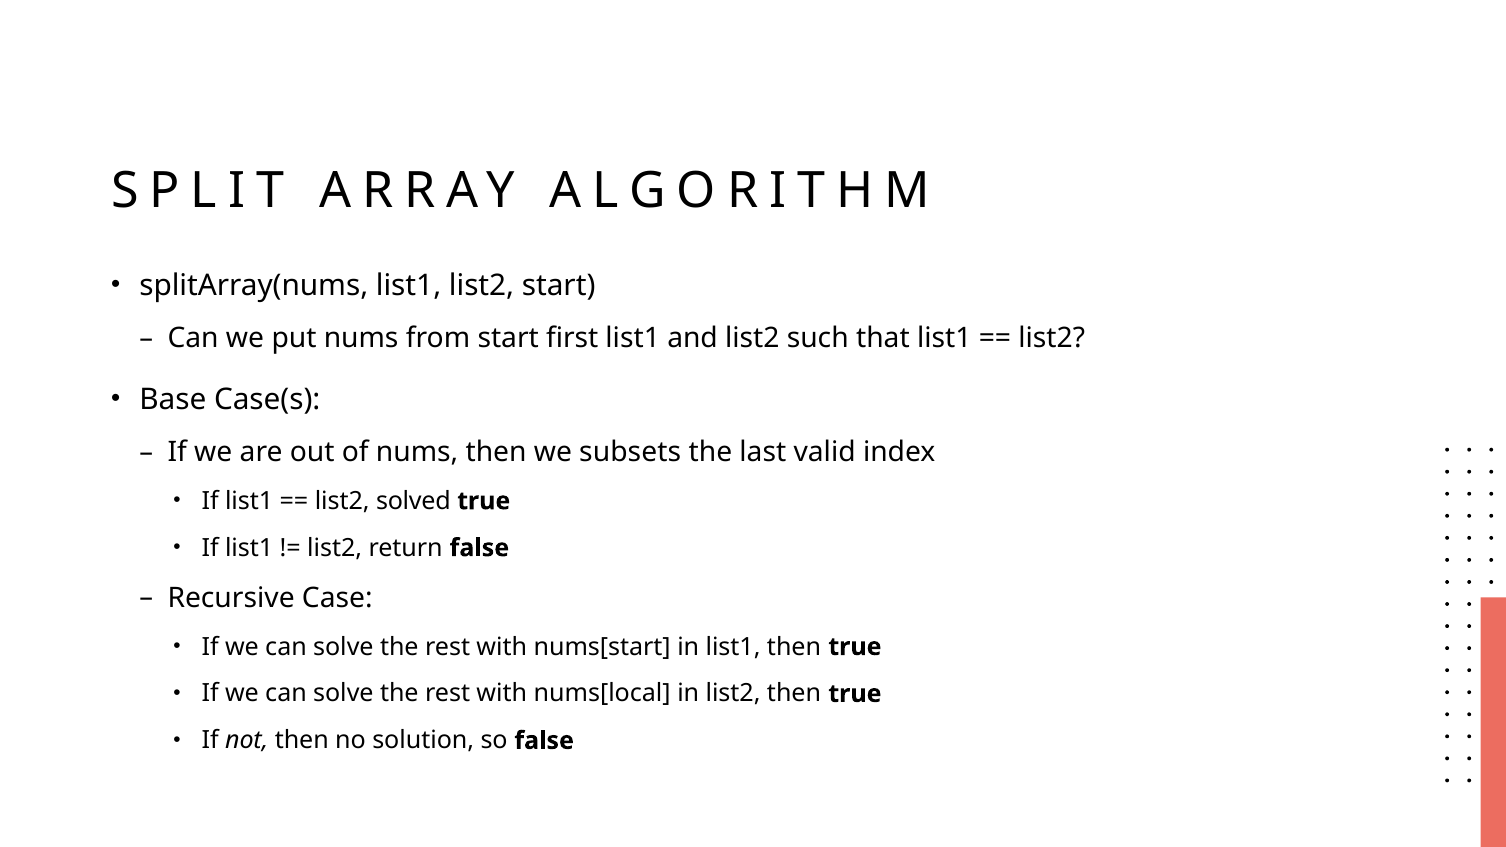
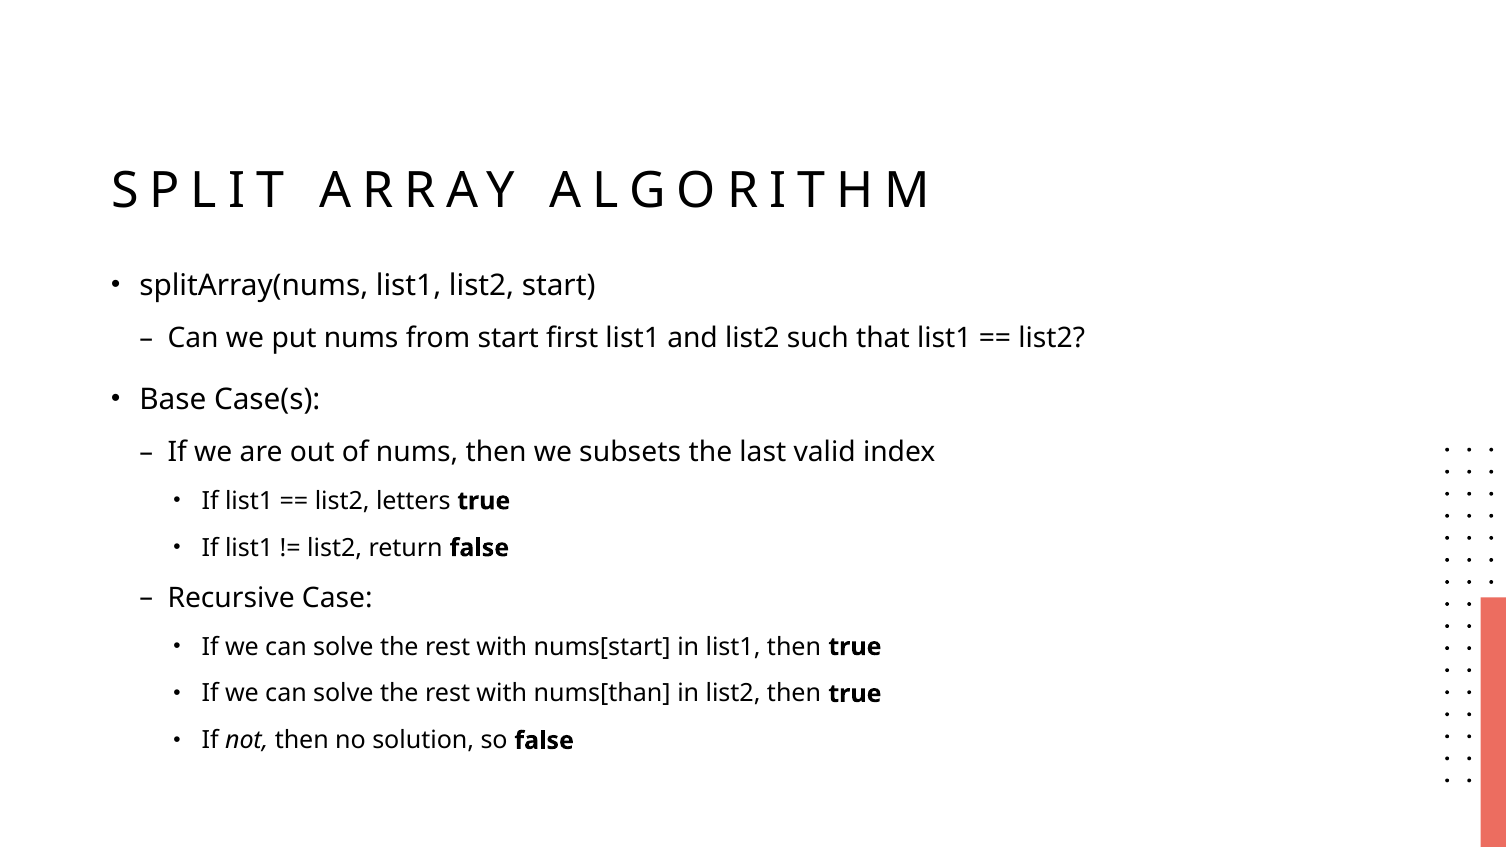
solved: solved -> letters
nums[local: nums[local -> nums[than
